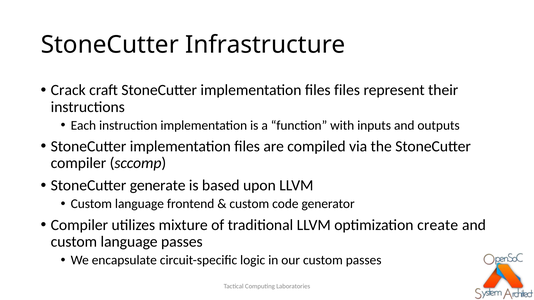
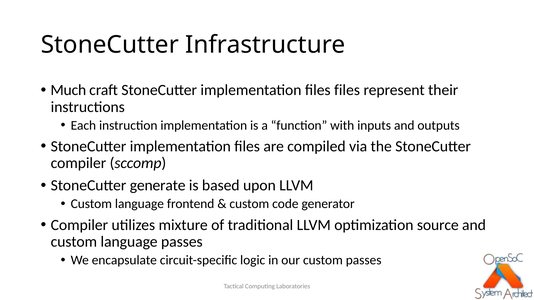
Crack: Crack -> Much
create: create -> source
